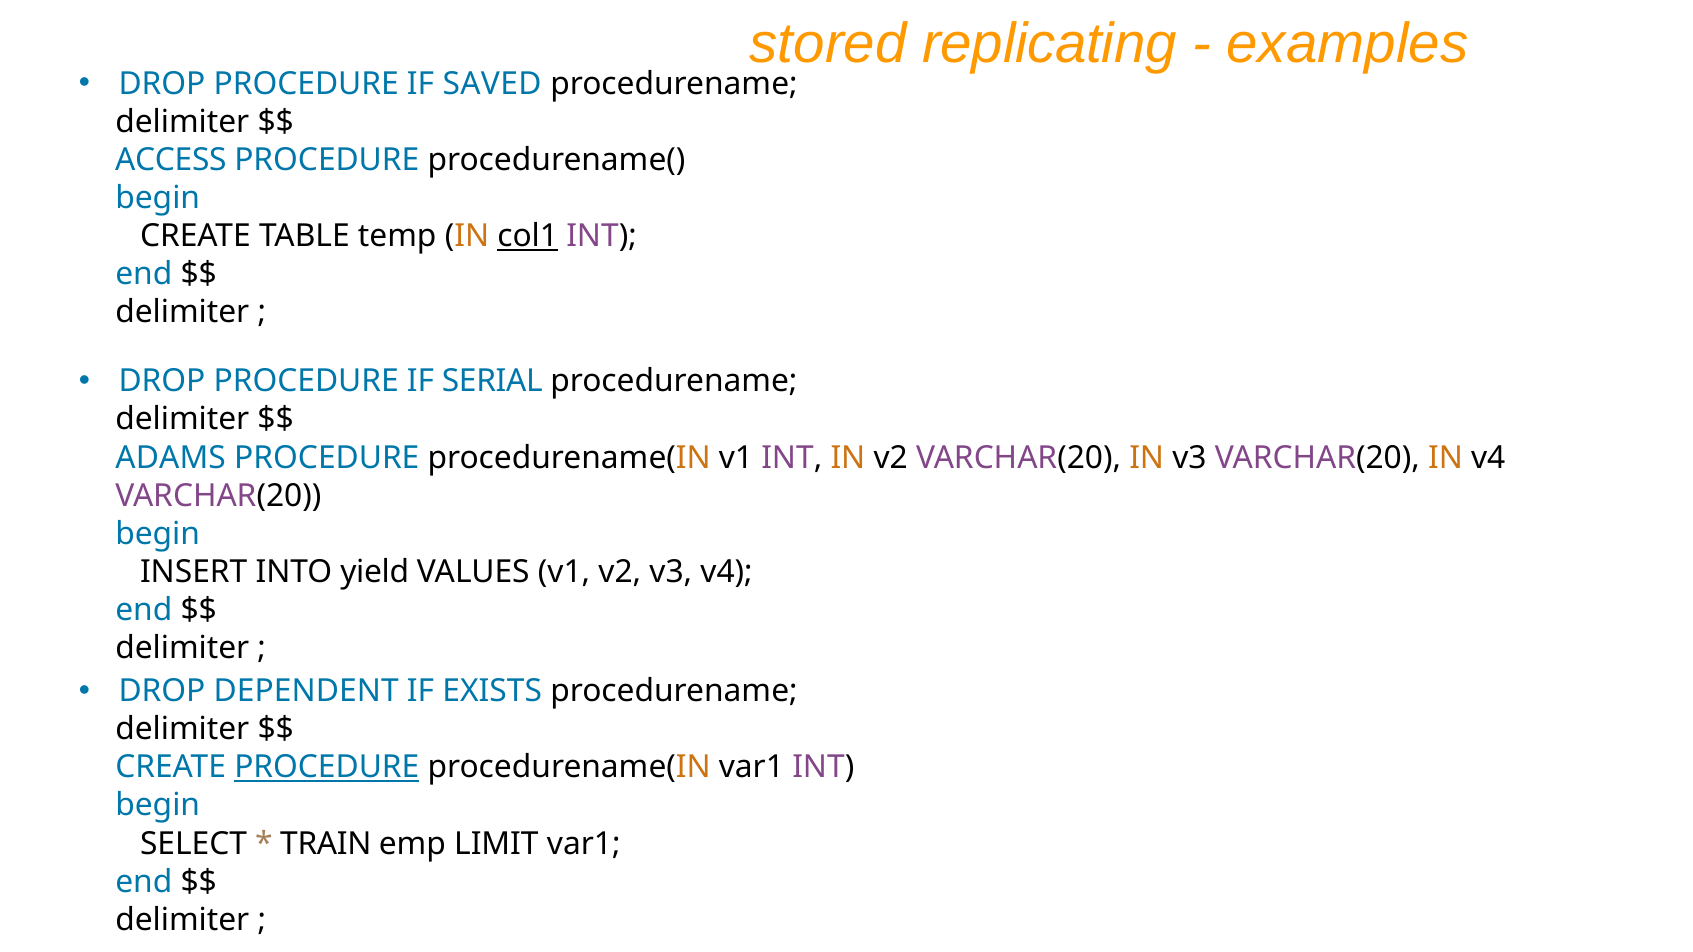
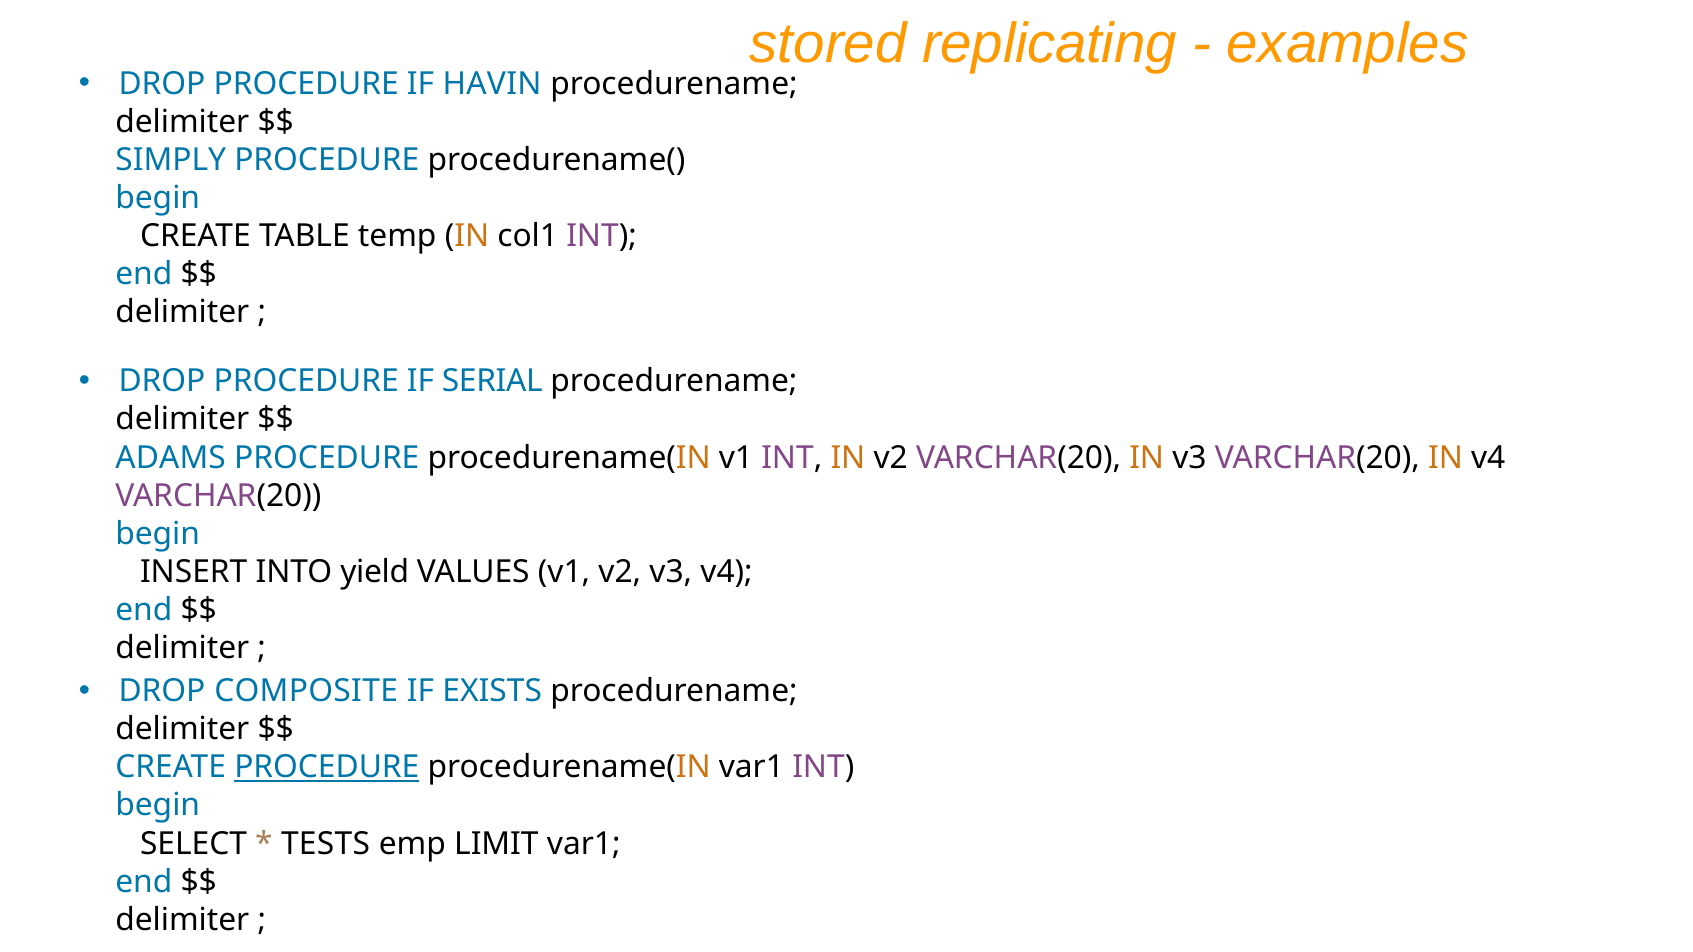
SAVED: SAVED -> HAVIN
ACCESS: ACCESS -> SIMPLY
col1 underline: present -> none
DEPENDENT: DEPENDENT -> COMPOSITE
TRAIN: TRAIN -> TESTS
